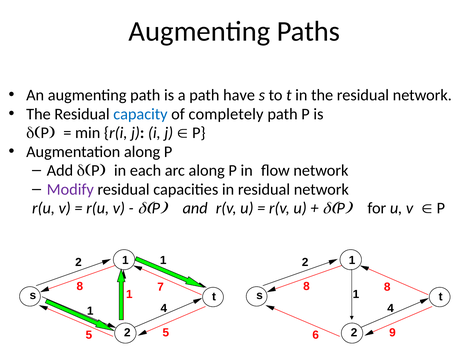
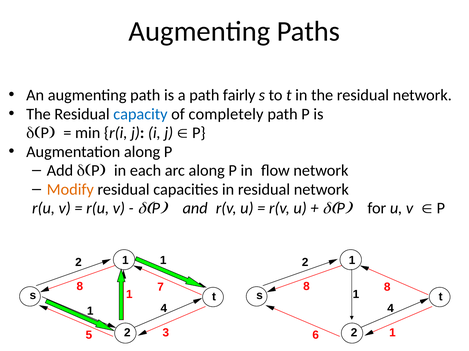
have: have -> fairly
Modify colour: purple -> orange
5 5: 5 -> 3
6 9: 9 -> 1
